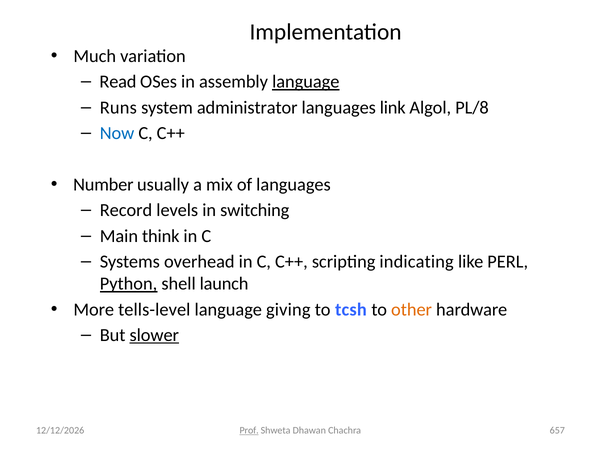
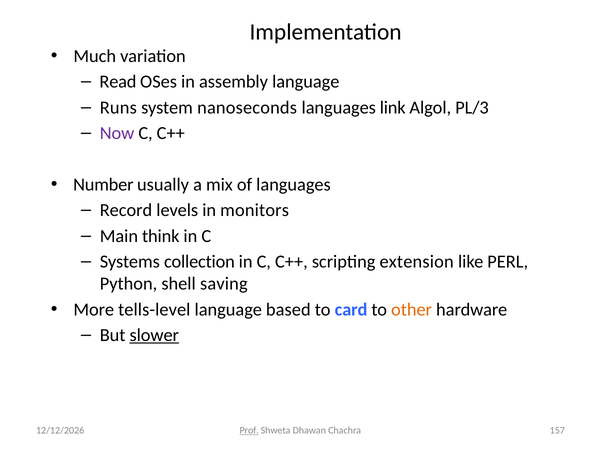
language at (306, 82) underline: present -> none
administrator: administrator -> nanoseconds
PL/8: PL/8 -> PL/3
Now colour: blue -> purple
switching: switching -> monitors
overhead: overhead -> collection
indicating: indicating -> extension
Python underline: present -> none
launch: launch -> saving
giving: giving -> based
tcsh: tcsh -> card
657: 657 -> 157
